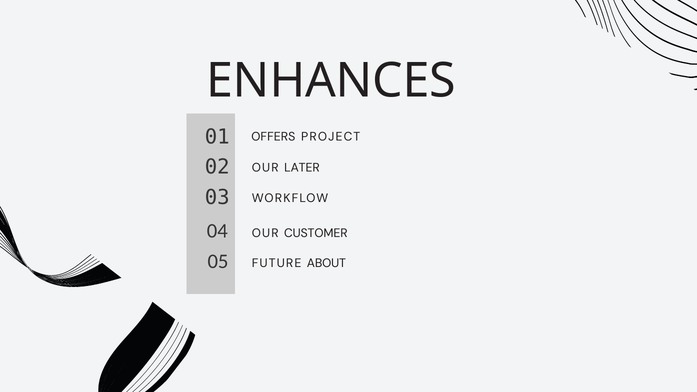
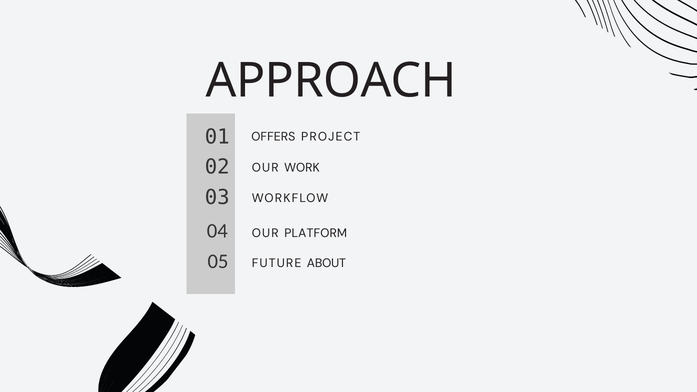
ENHANCES: ENHANCES -> APPROACH
LATER: LATER -> WORK
CUSTOMER: CUSTOMER -> PLATFORM
